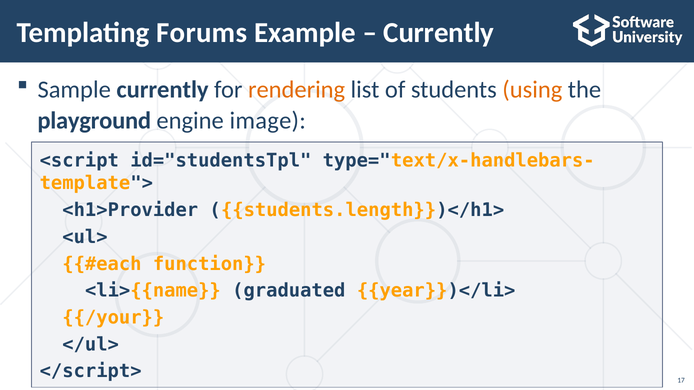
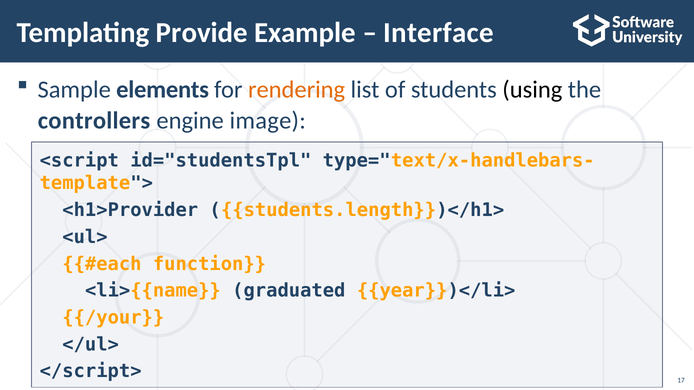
Forums: Forums -> Provide
Currently at (439, 33): Currently -> Interface
Sample currently: currently -> elements
using colour: orange -> black
playground: playground -> controllers
